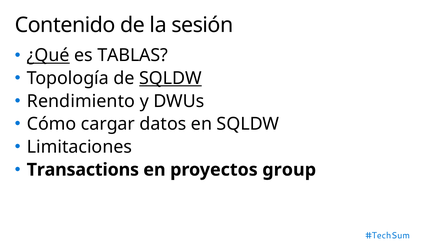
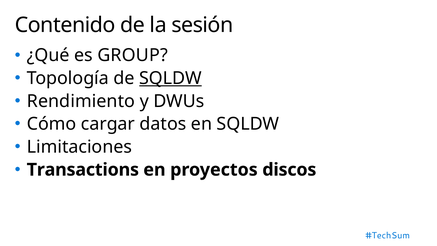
¿Qué underline: present -> none
TABLAS: TABLAS -> GROUP
group: group -> discos
